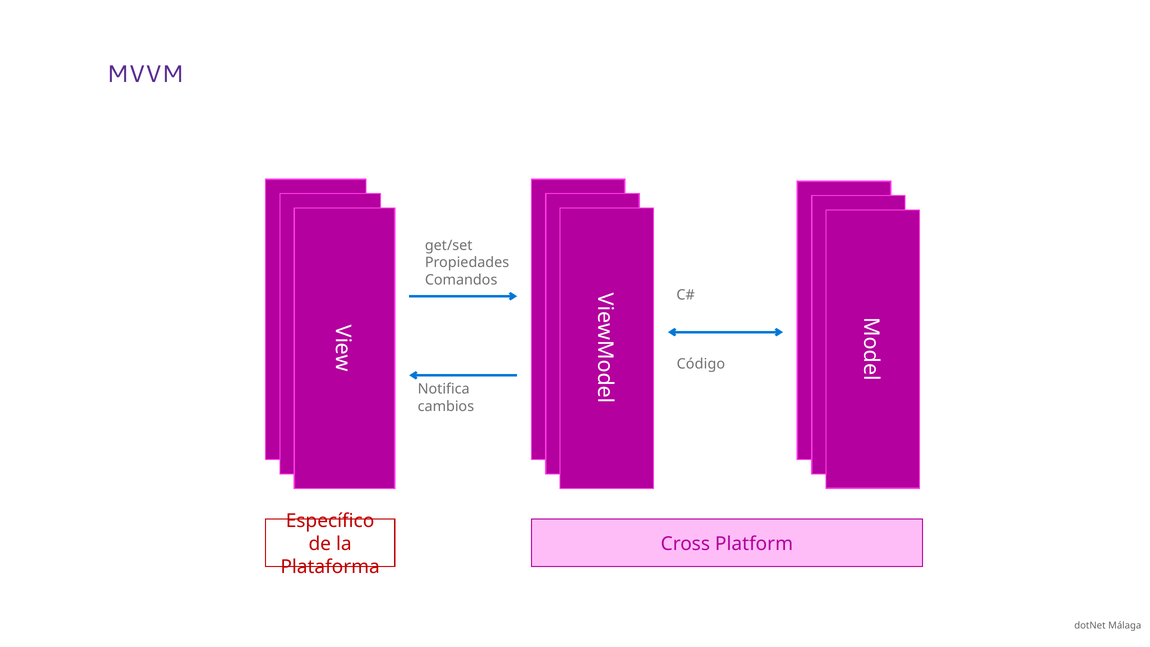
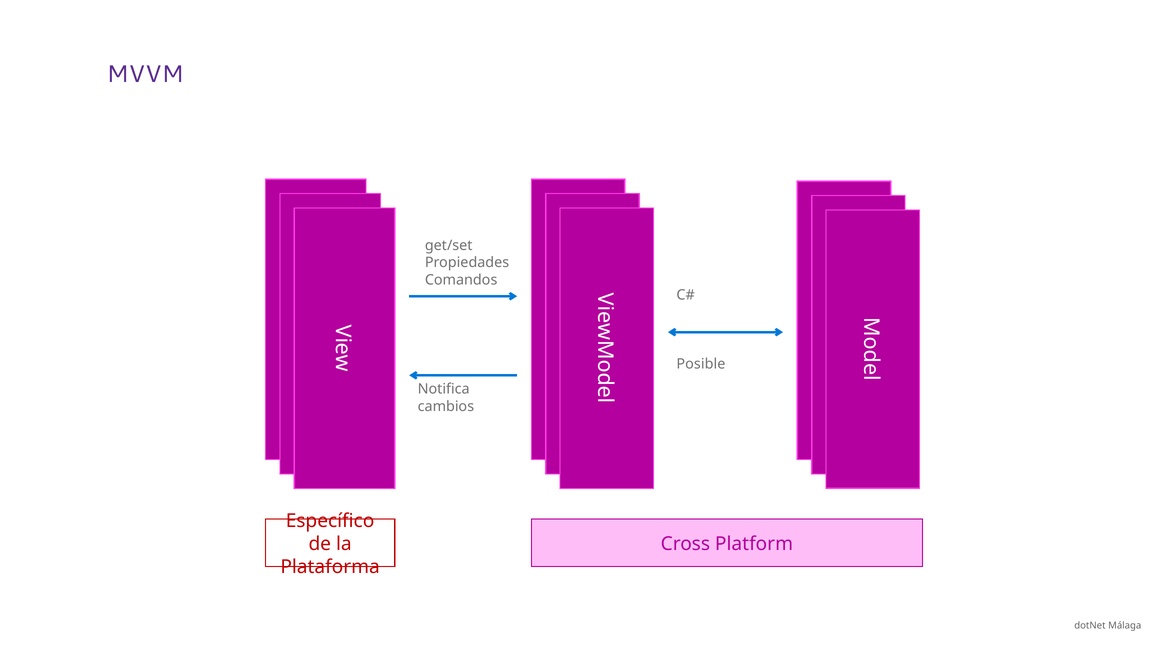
Código: Código -> Posible
